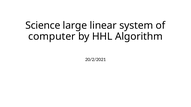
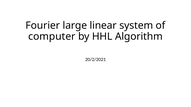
Science: Science -> Fourier
